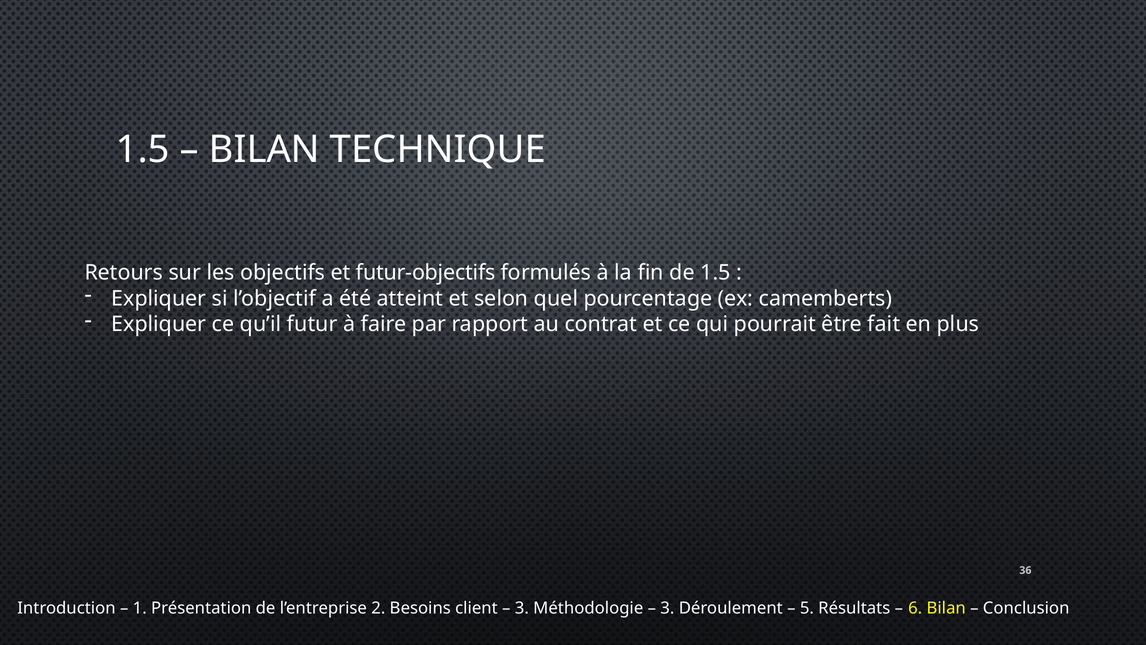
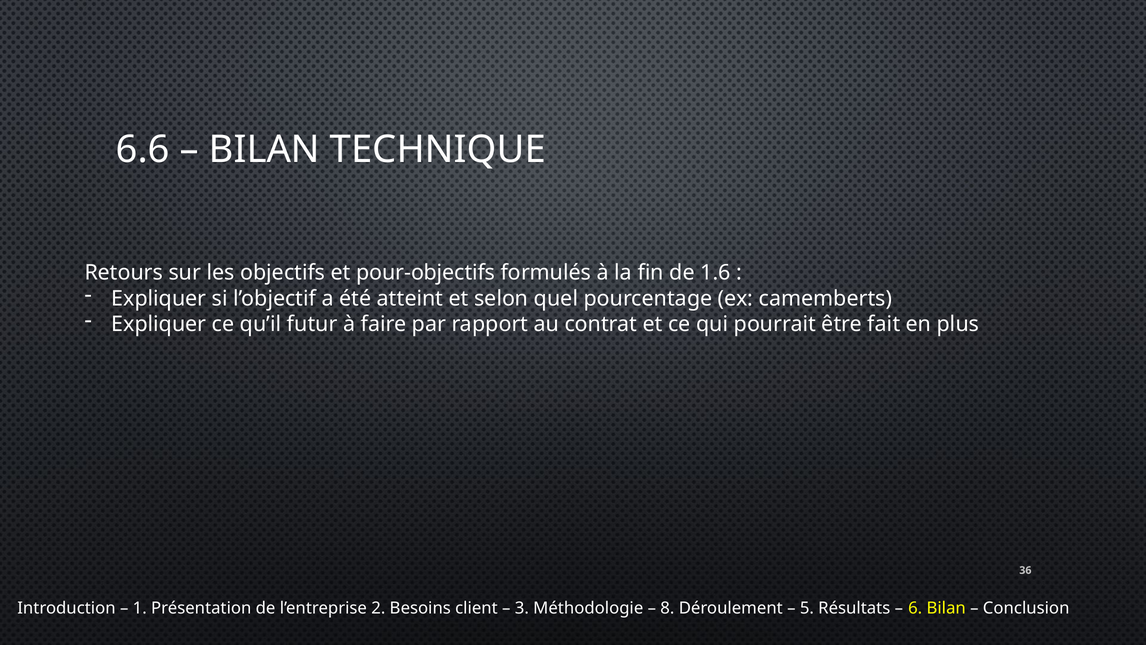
1.5 at (143, 149): 1.5 -> 6.6
futur-objectifs: futur-objectifs -> pour-objectifs
de 1.5: 1.5 -> 1.6
3 at (667, 608): 3 -> 8
